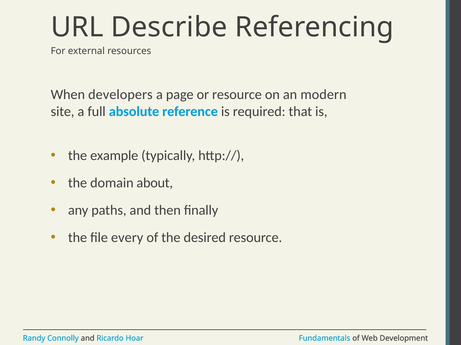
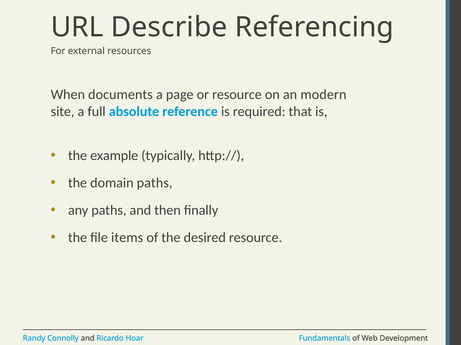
developers: developers -> documents
domain about: about -> paths
every: every -> items
